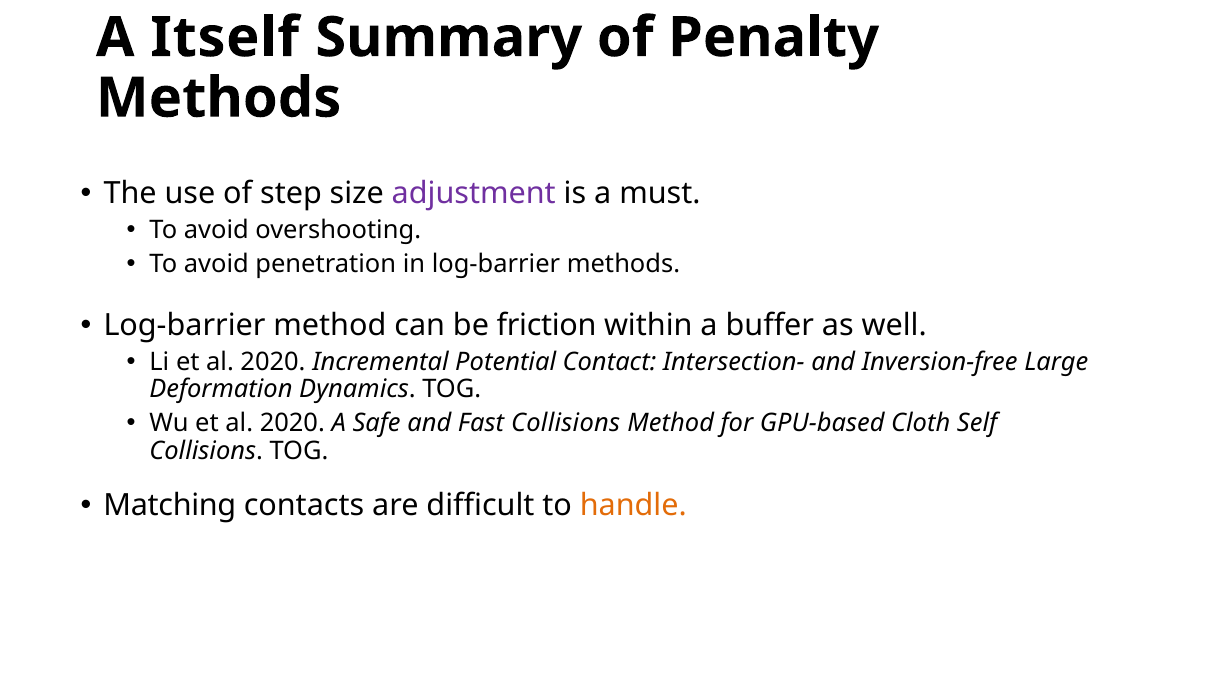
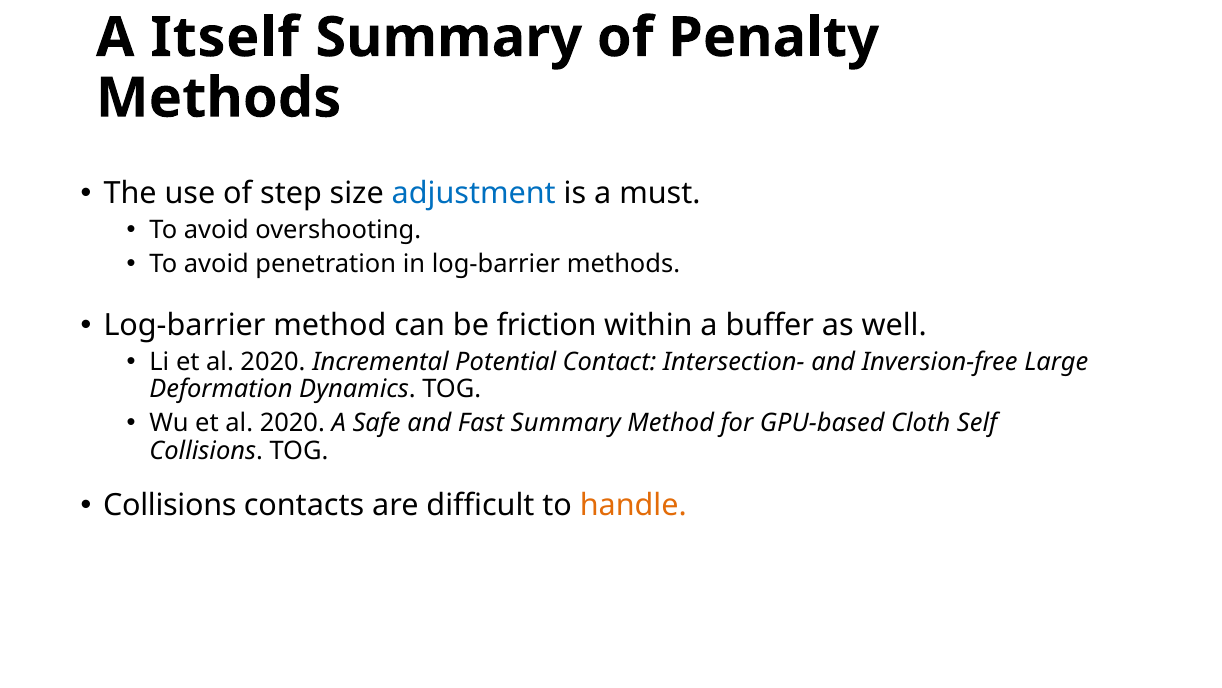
adjustment colour: purple -> blue
Fast Collisions: Collisions -> Summary
Matching at (170, 505): Matching -> Collisions
